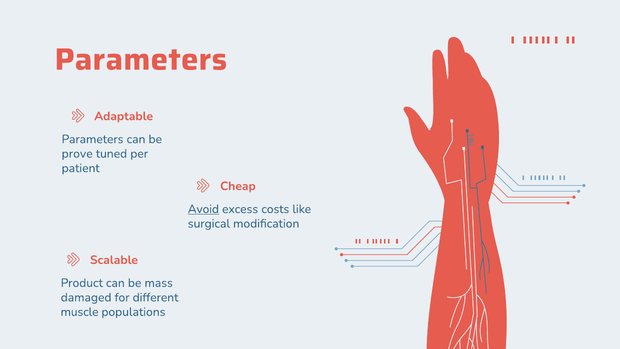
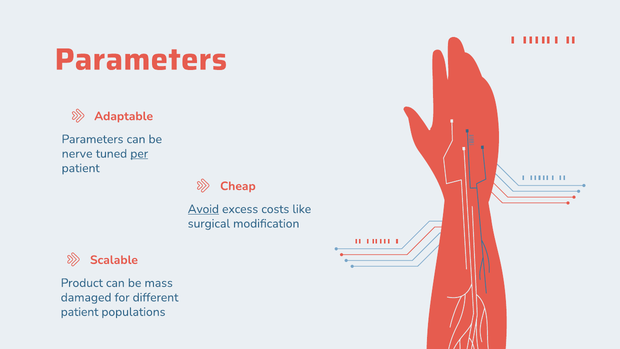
prove: prove -> nerve
per underline: none -> present
muscle at (80, 312): muscle -> patient
